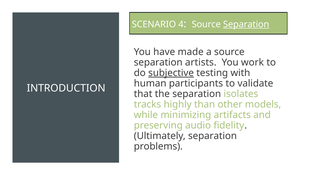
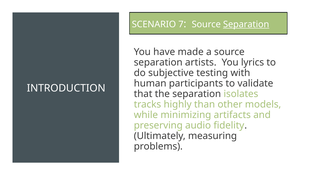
4: 4 -> 7
work: work -> lyrics
subjective underline: present -> none
Ultimately separation: separation -> measuring
